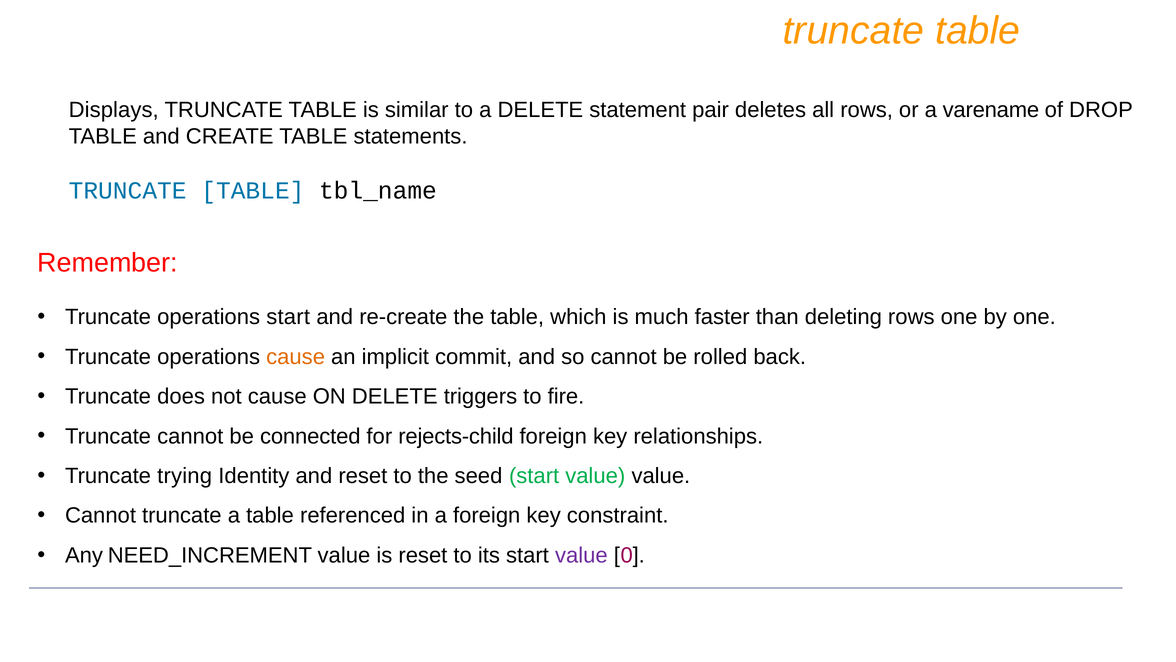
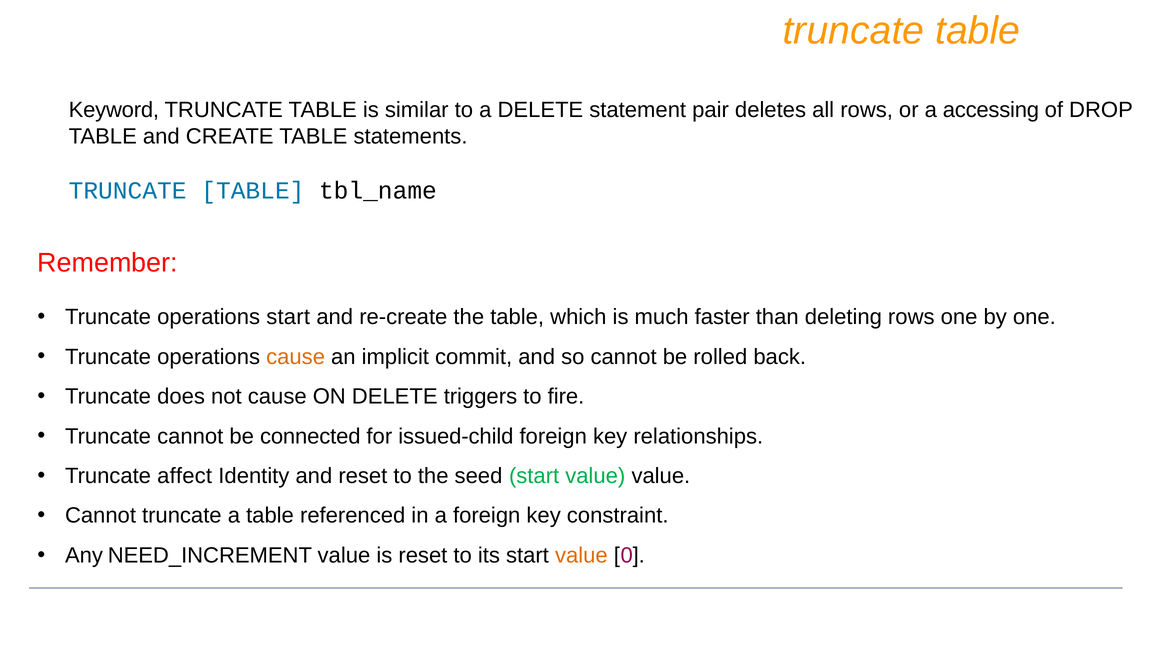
Displays: Displays -> Keyword
varename: varename -> accessing
rejects-child: rejects-child -> issued-child
trying: trying -> affect
value at (581, 555) colour: purple -> orange
